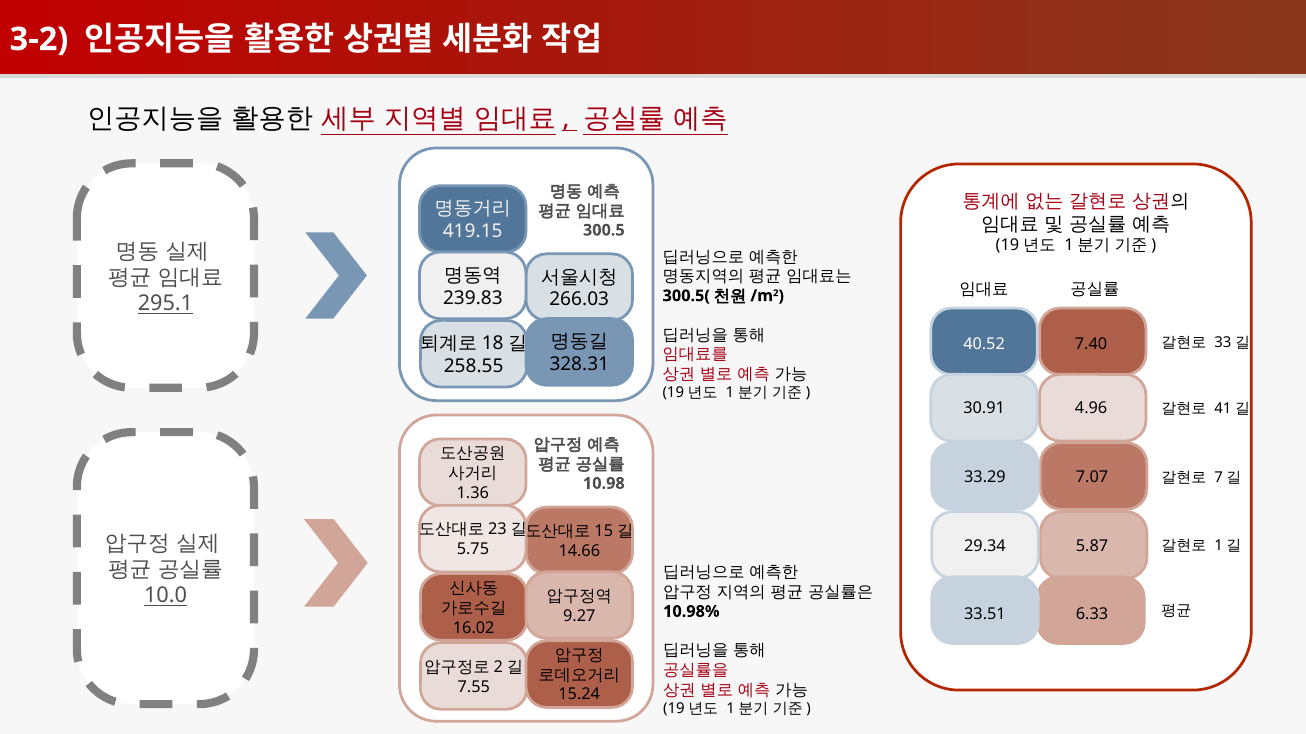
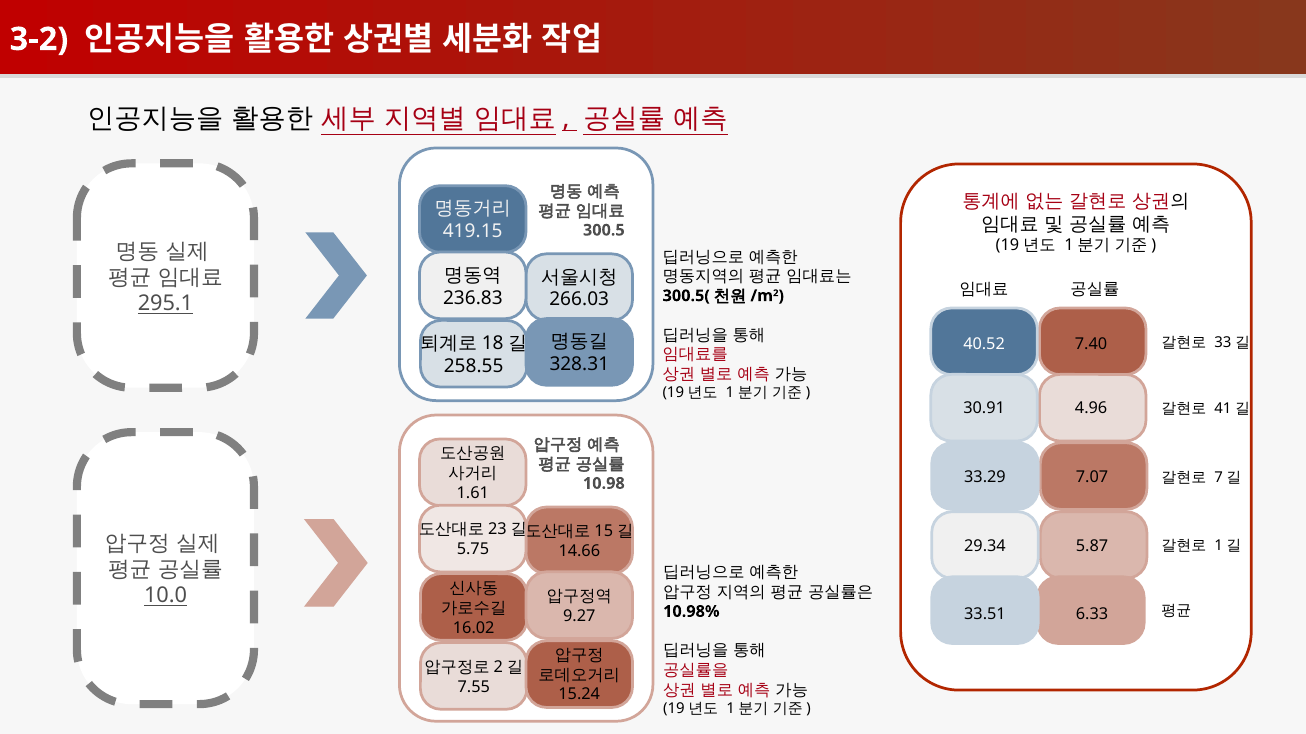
239.83: 239.83 -> 236.83
1.36: 1.36 -> 1.61
